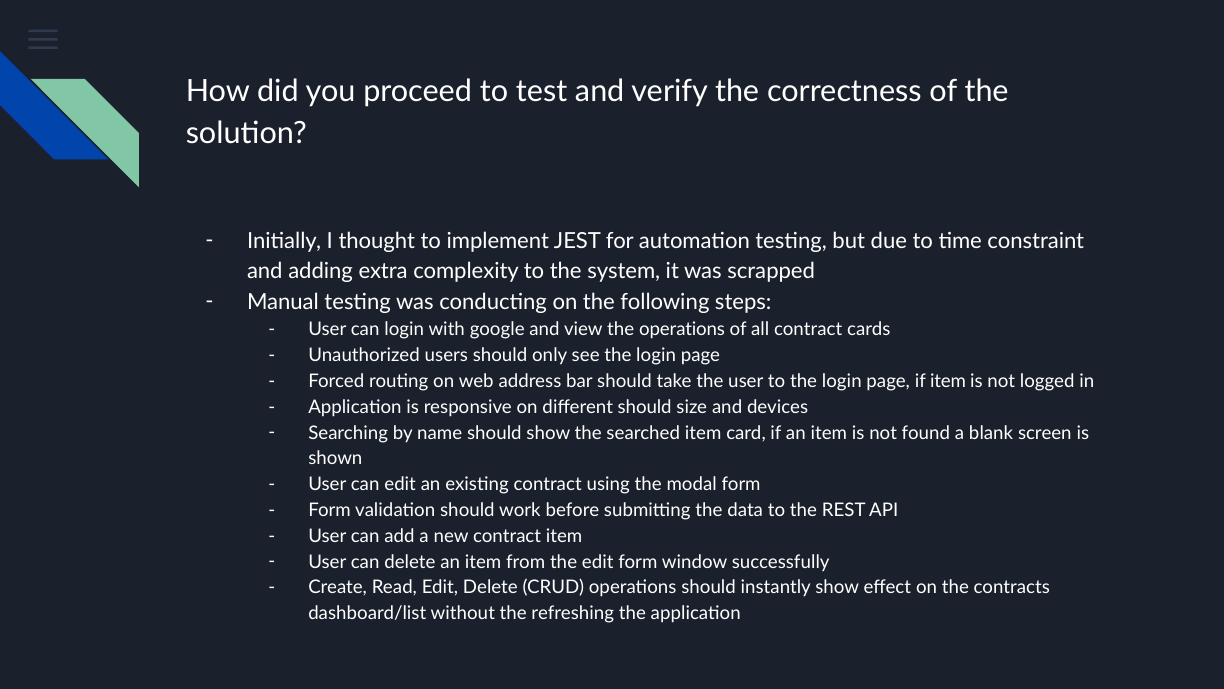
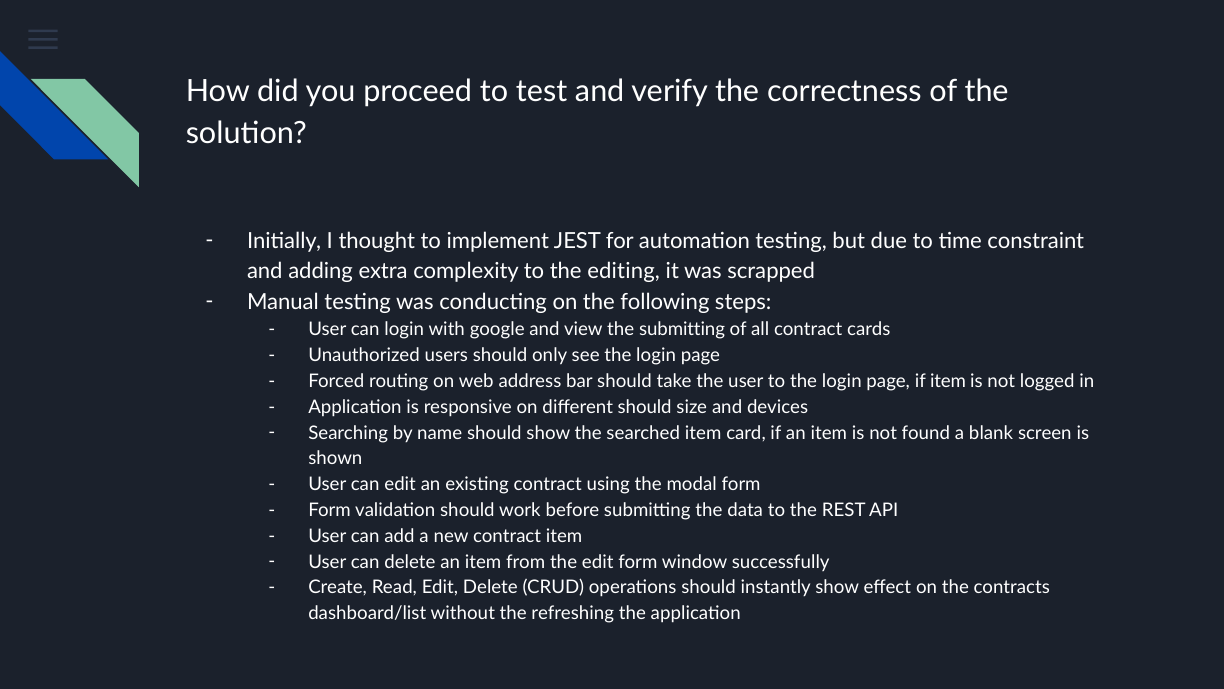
system: system -> editing
the operations: operations -> submitting
